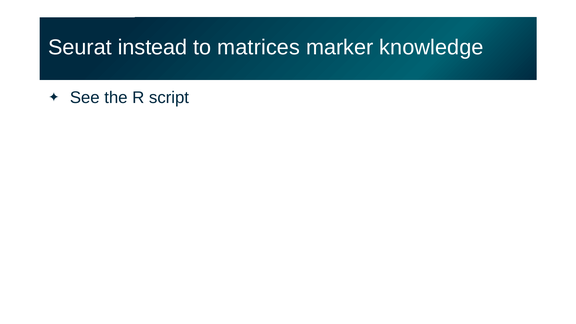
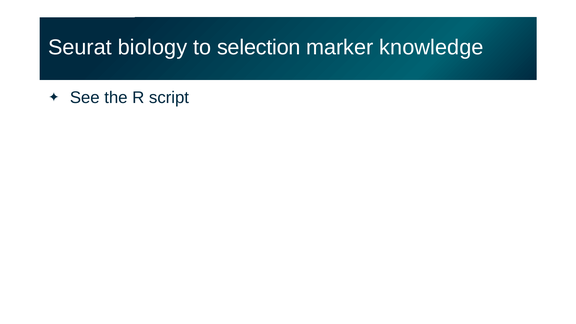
instead: instead -> biology
matrices: matrices -> selection
